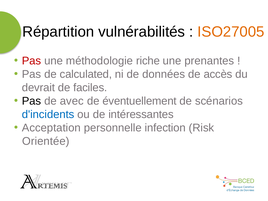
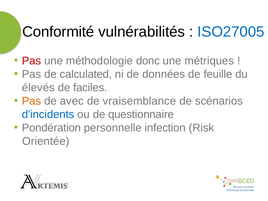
Répartition: Répartition -> Conformité
ISO27005 colour: orange -> blue
riche: riche -> donc
prenantes: prenantes -> métriques
accès: accès -> feuille
devrait: devrait -> élevés
Pas at (32, 101) colour: black -> orange
éventuellement: éventuellement -> vraisemblance
intéressantes: intéressantes -> questionnaire
Acceptation: Acceptation -> Pondération
